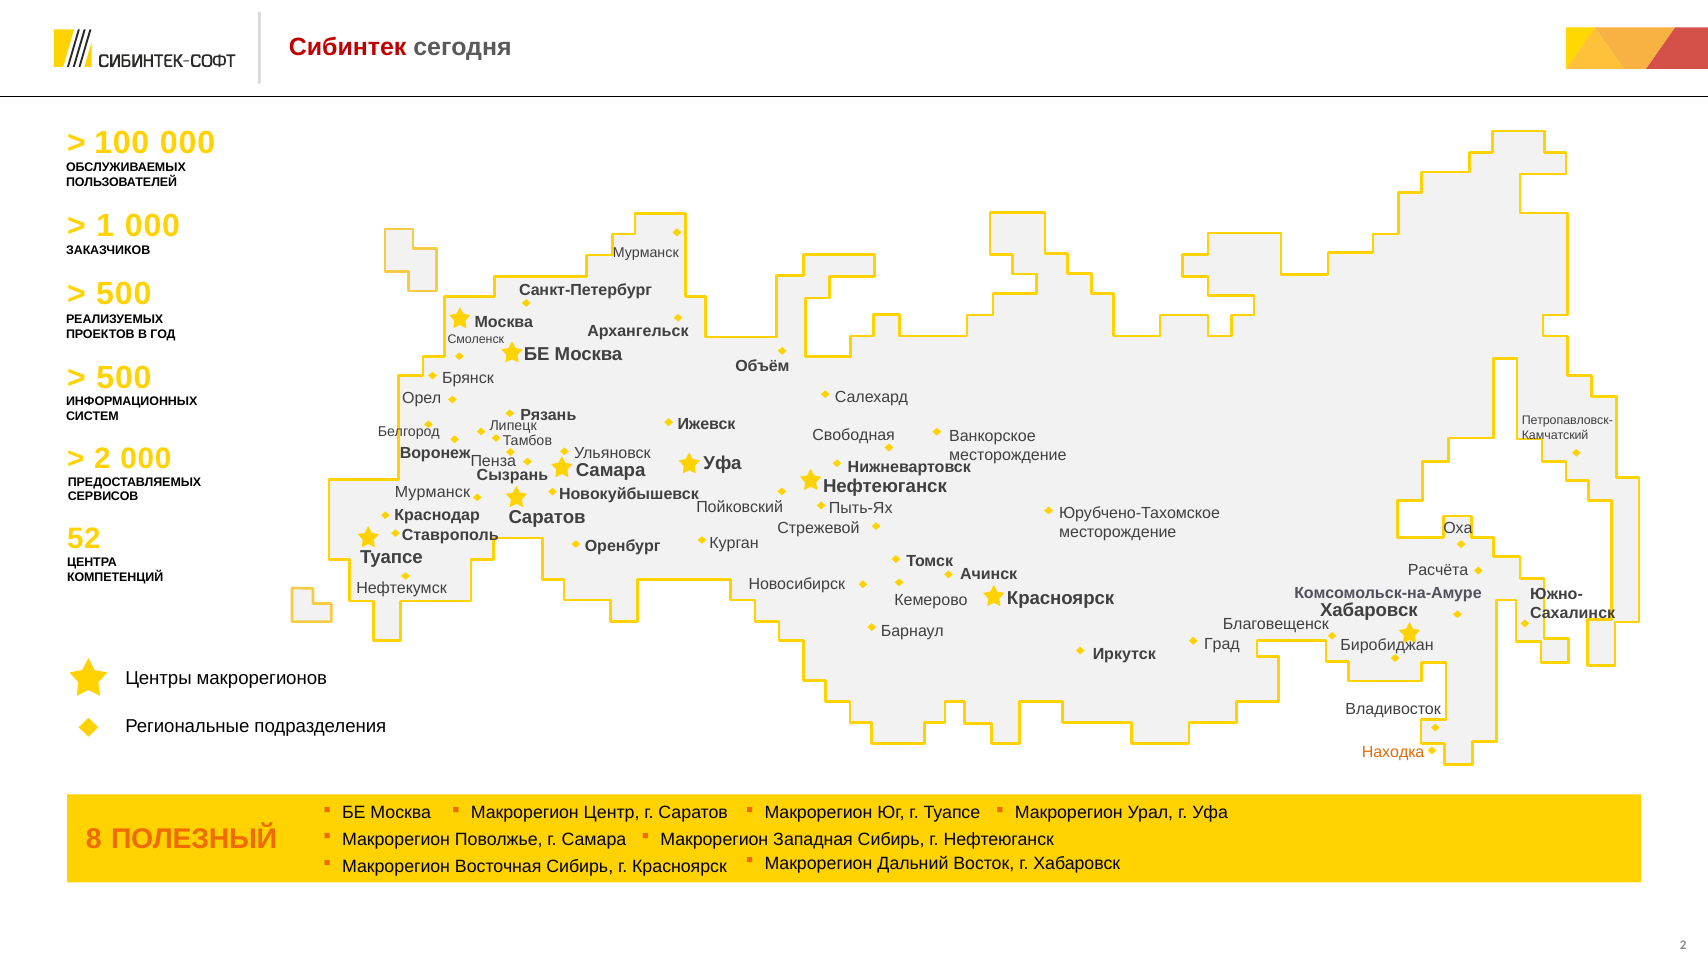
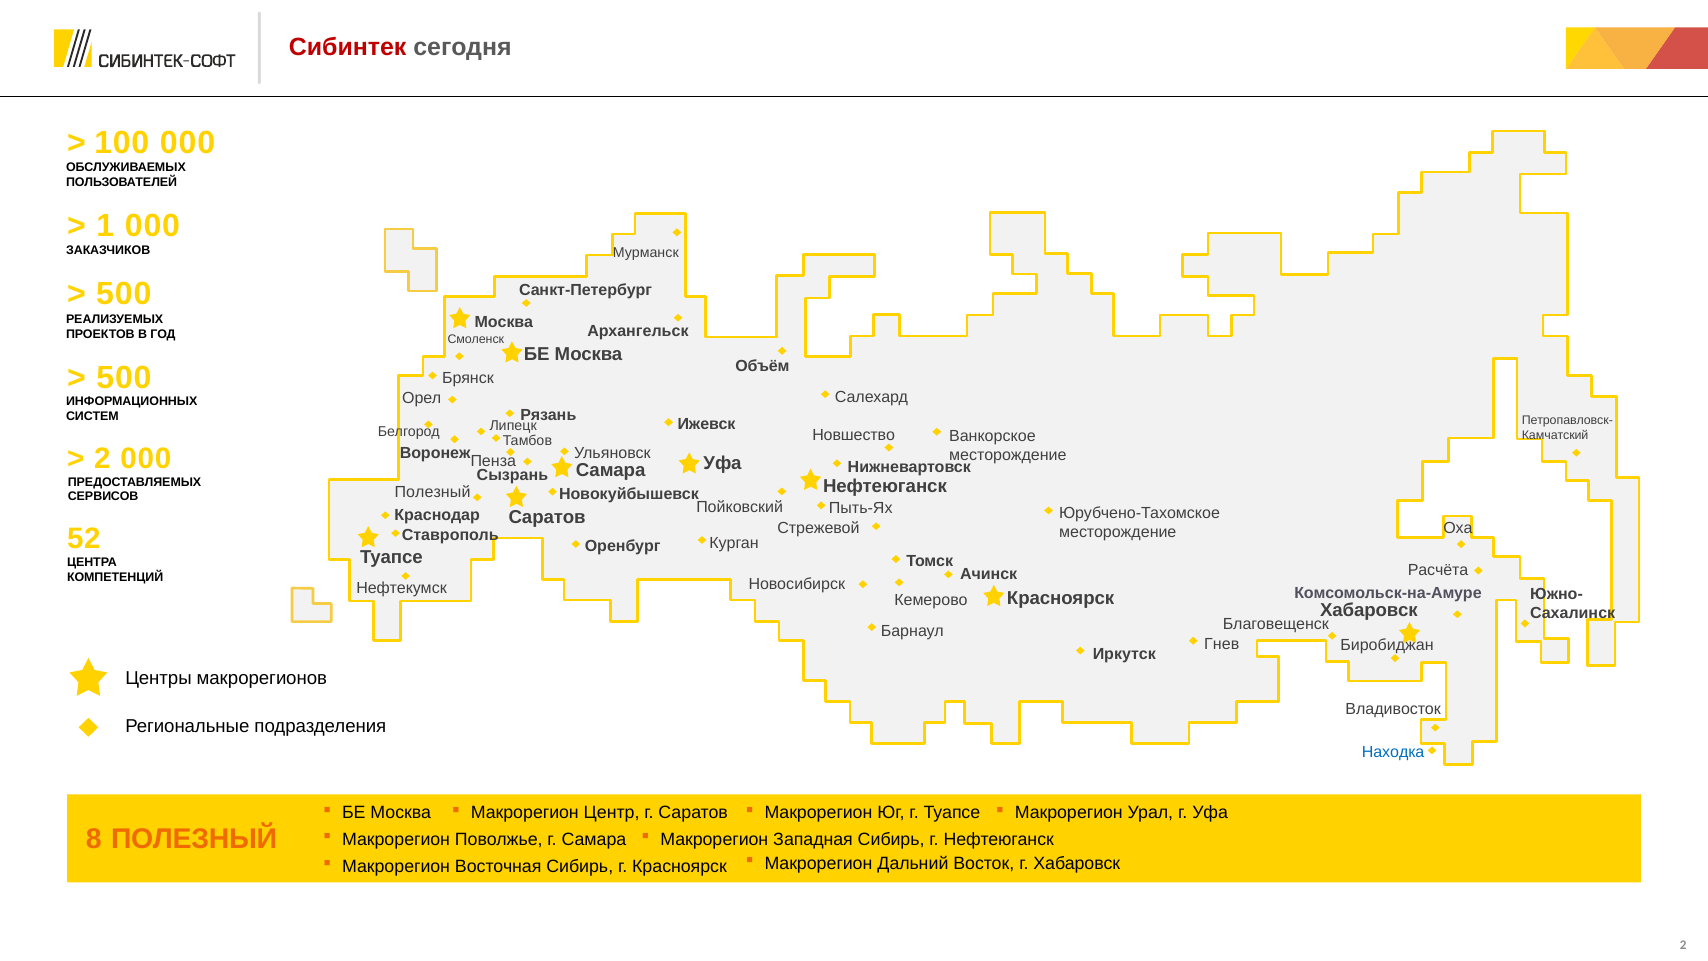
Свободная: Свободная -> Новшество
Мурманск at (432, 492): Мурманск -> Полезный
Град: Град -> Гнев
Находка colour: orange -> blue
